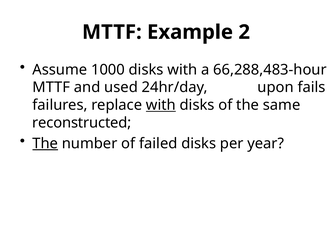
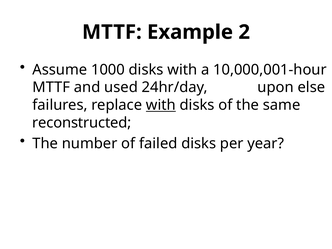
66,288,483-hour: 66,288,483-hour -> 10,000,001-hour
fails: fails -> else
The at (45, 143) underline: present -> none
